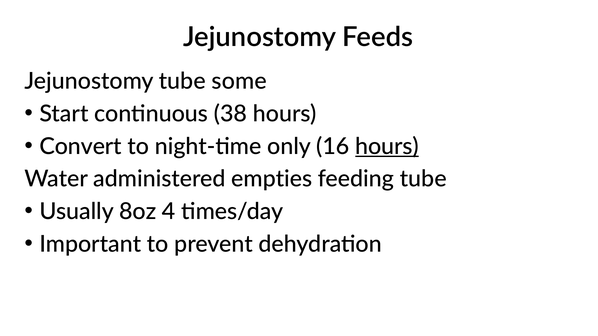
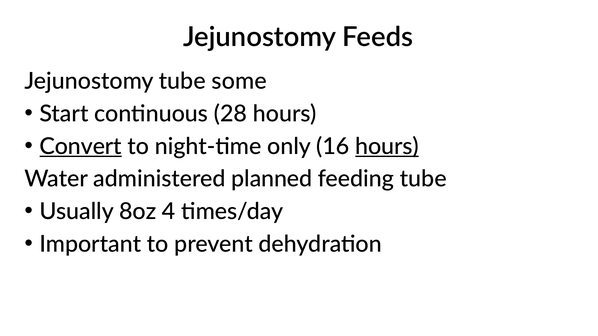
38: 38 -> 28
Convert underline: none -> present
empties: empties -> planned
